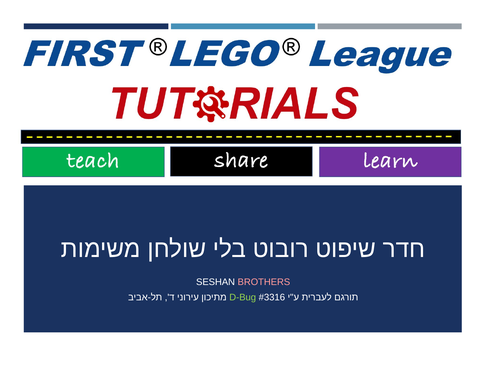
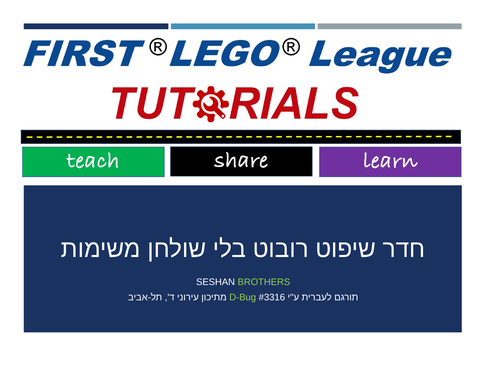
BROTHERS colour: pink -> light green
